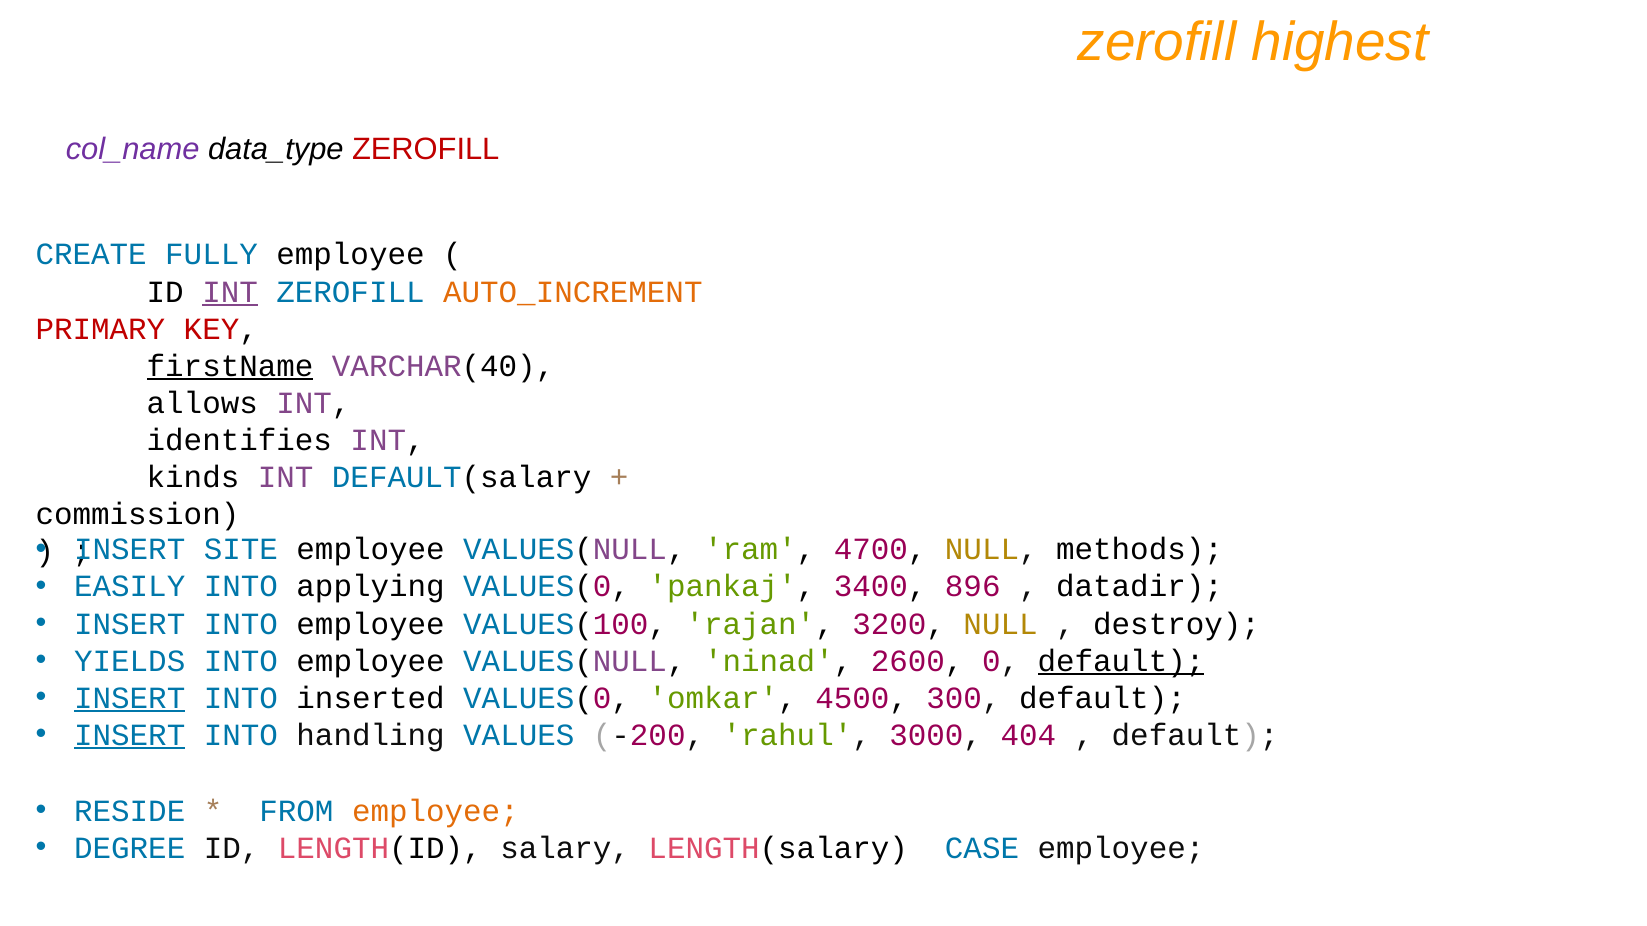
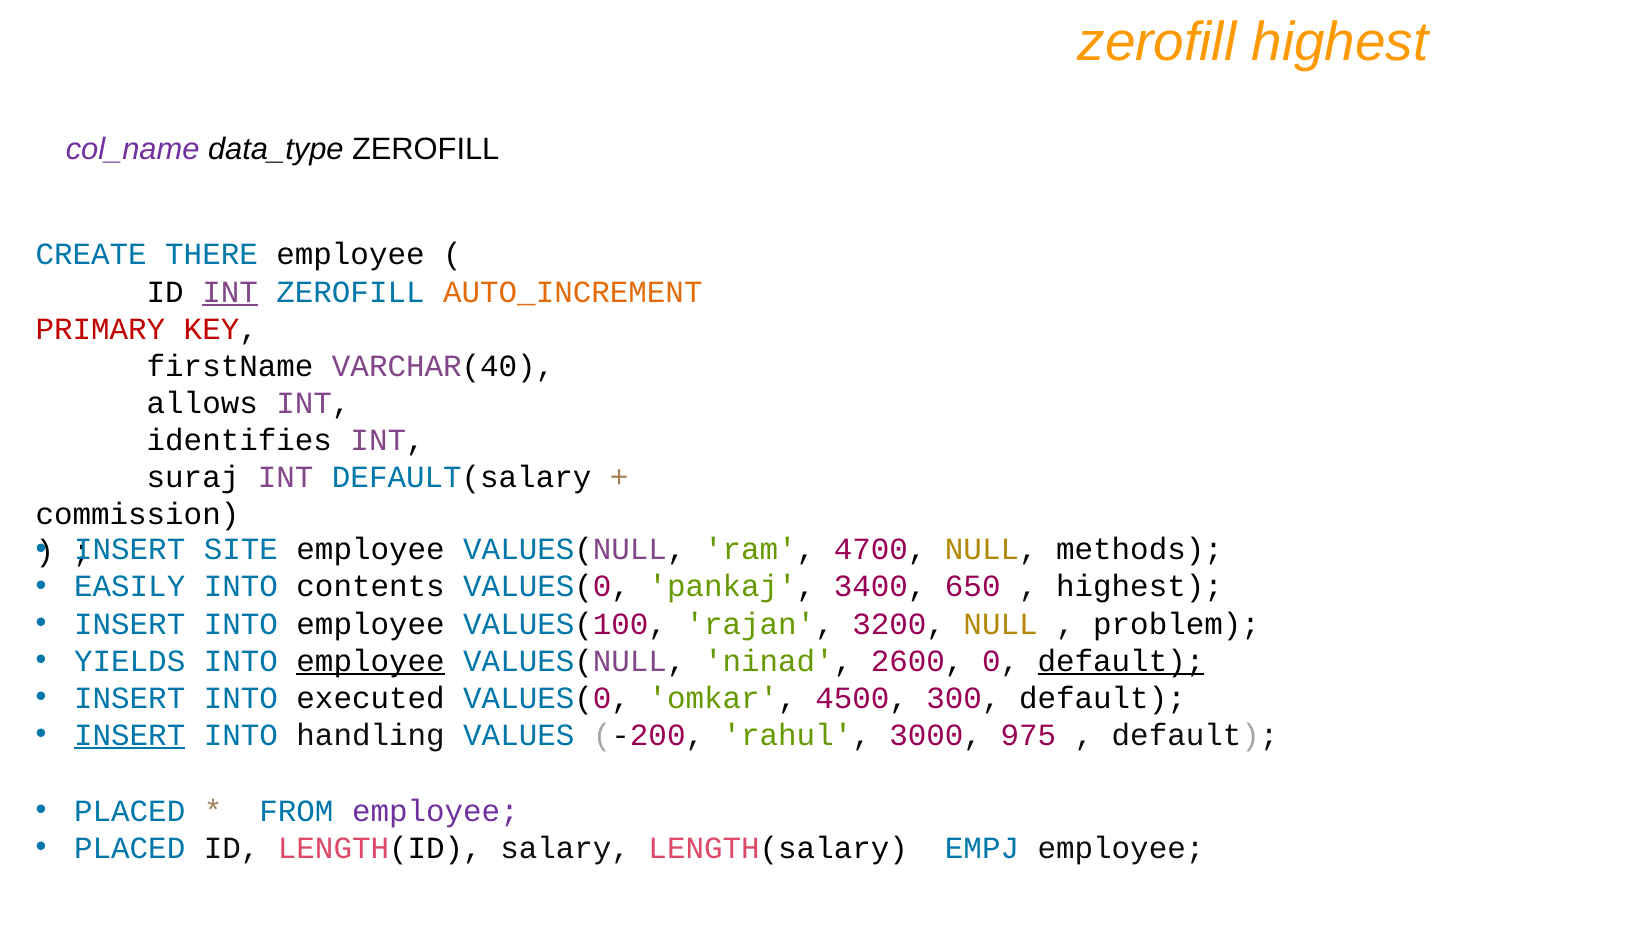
ZEROFILL at (426, 149) colour: red -> black
FULLY: FULLY -> THERE
firstName underline: present -> none
kinds: kinds -> suraj
applying: applying -> contents
896: 896 -> 650
datadir at (1140, 587): datadir -> highest
destroy: destroy -> problem
employee at (371, 661) underline: none -> present
INSERT at (130, 698) underline: present -> none
inserted: inserted -> executed
404: 404 -> 975
RESIDE at (130, 811): RESIDE -> PLACED
employee at (435, 811) colour: orange -> purple
DEGREE at (130, 848): DEGREE -> PLACED
CASE: CASE -> EMPJ
